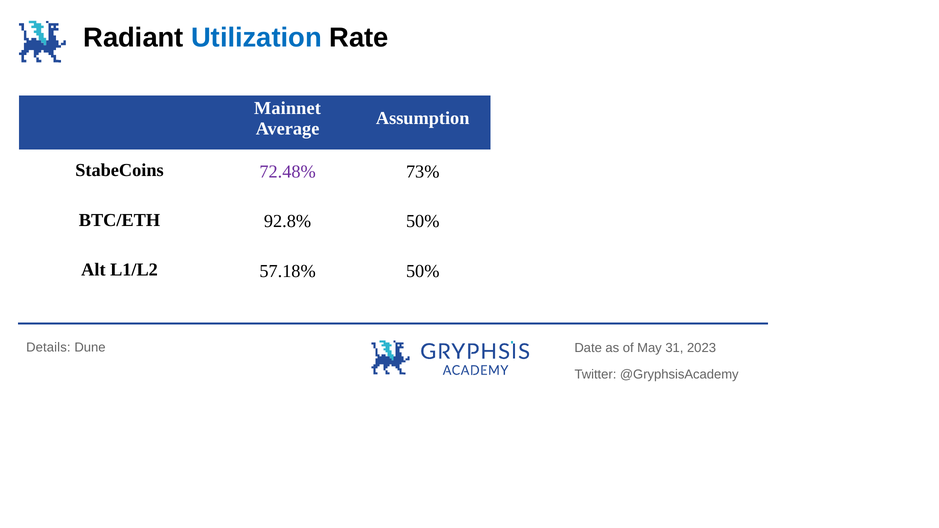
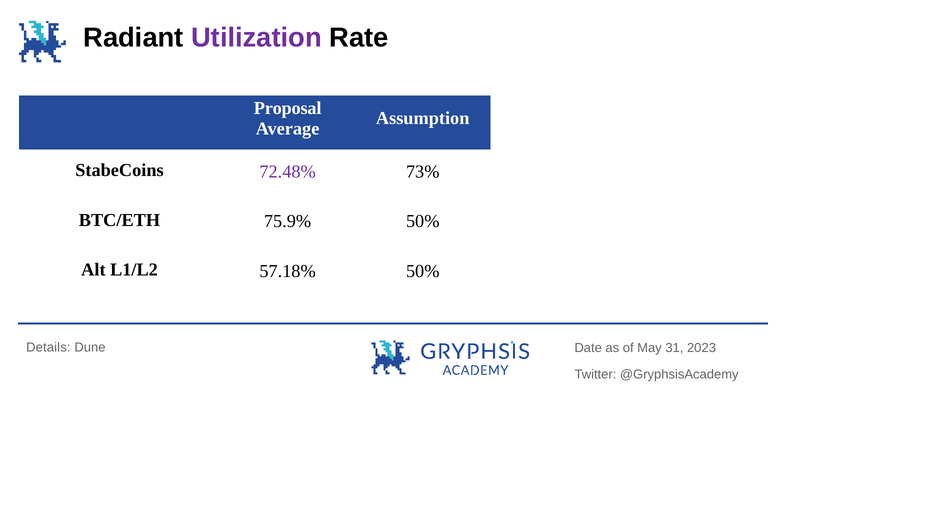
Utilization colour: blue -> purple
Mainnet: Mainnet -> Proposal
92.8%: 92.8% -> 75.9%
